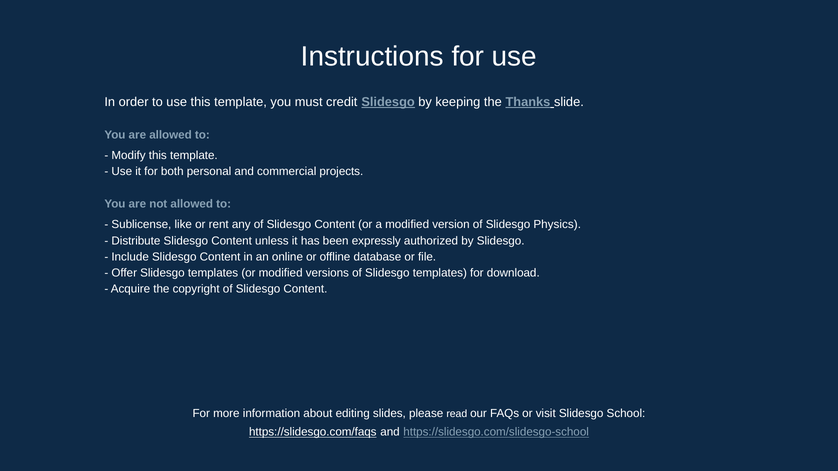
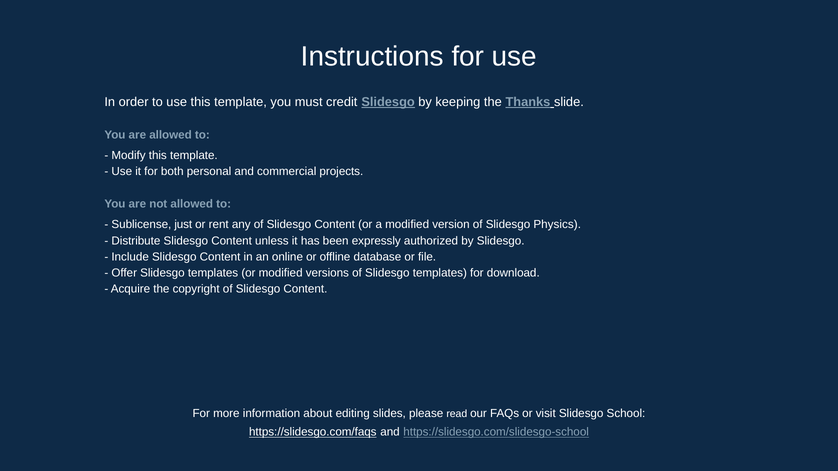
like: like -> just
